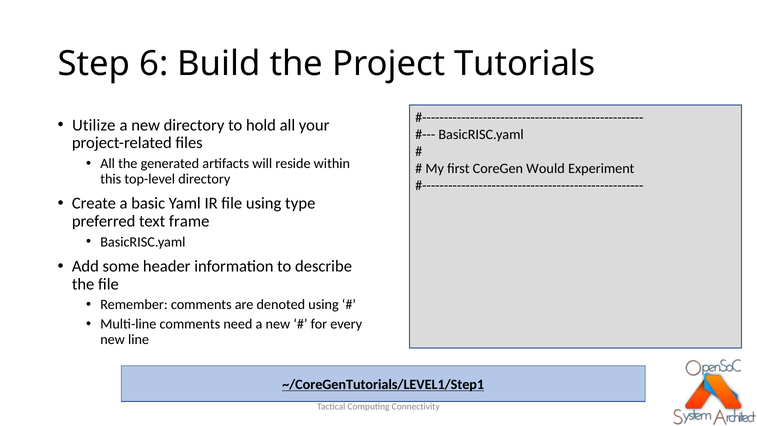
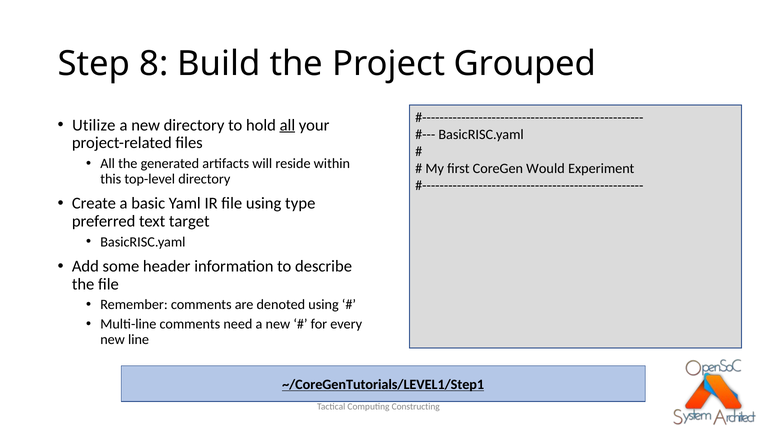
6: 6 -> 8
Tutorials: Tutorials -> Grouped
all at (287, 125) underline: none -> present
frame: frame -> target
Connectivity: Connectivity -> Constructing
